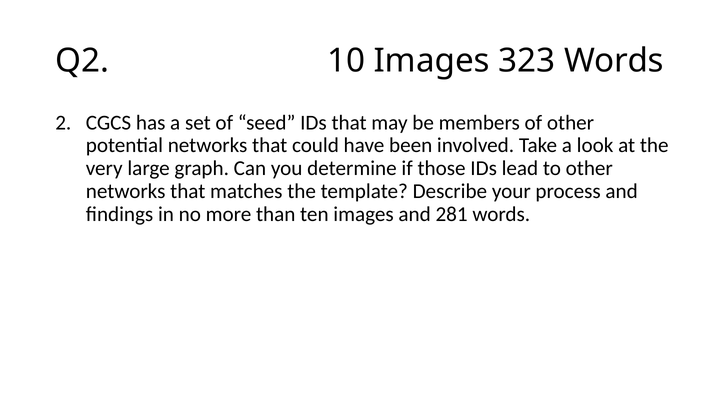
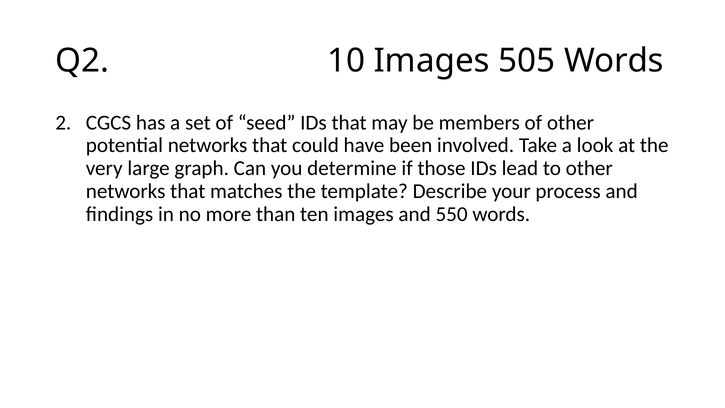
323: 323 -> 505
281: 281 -> 550
